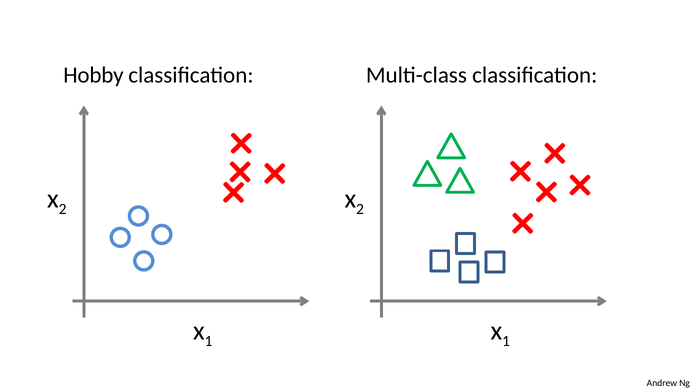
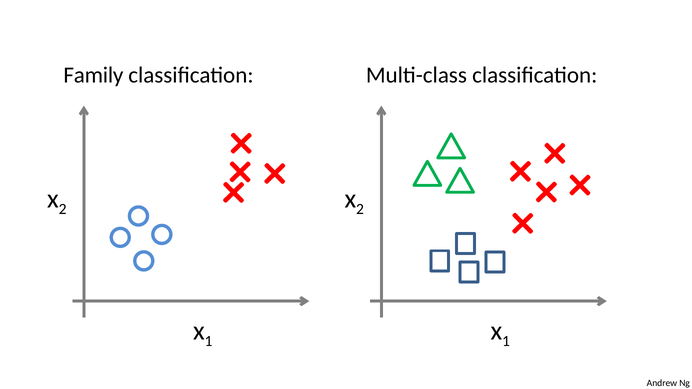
Hobby: Hobby -> Family
